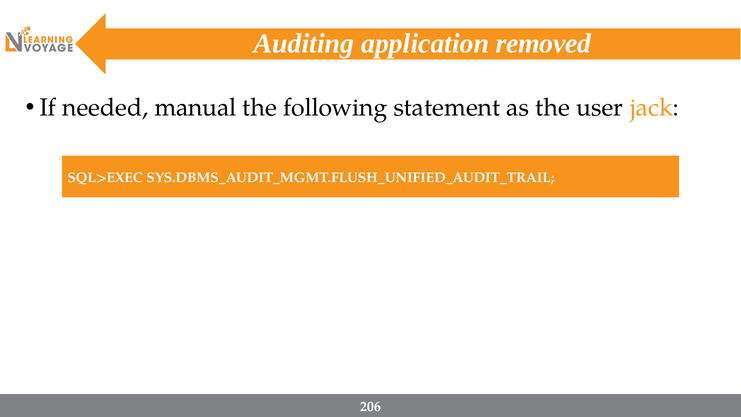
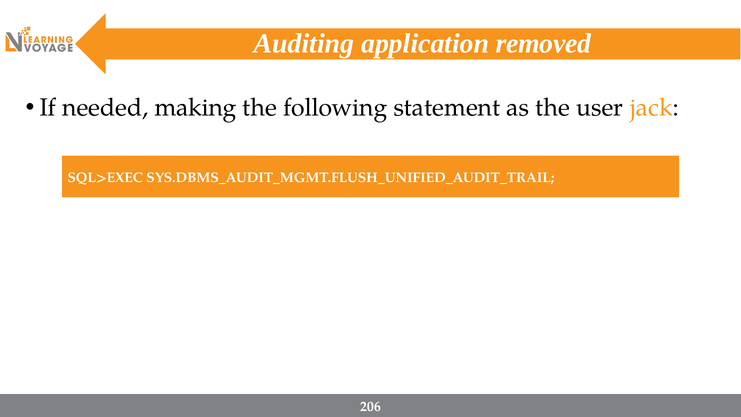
manual: manual -> making
